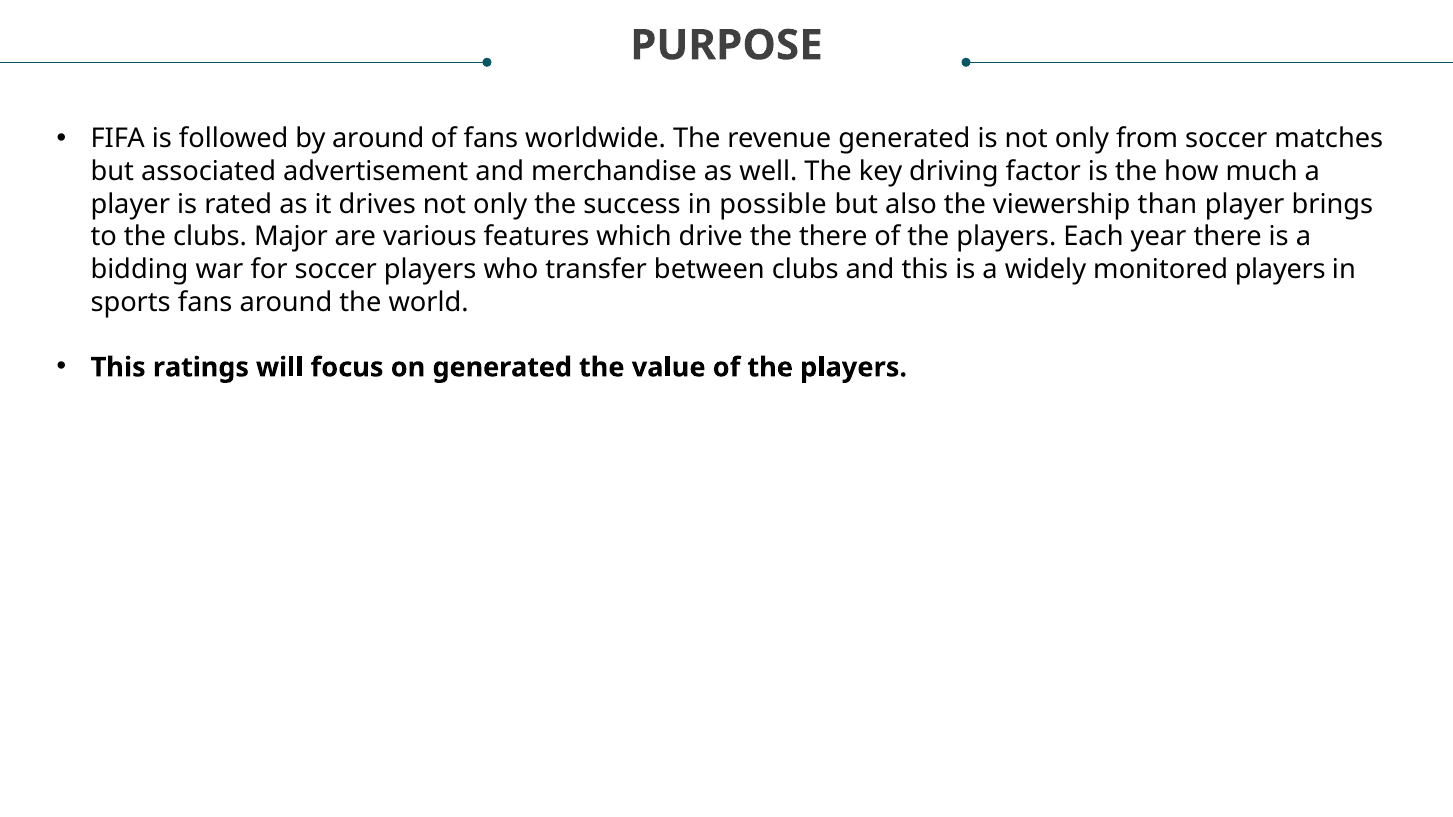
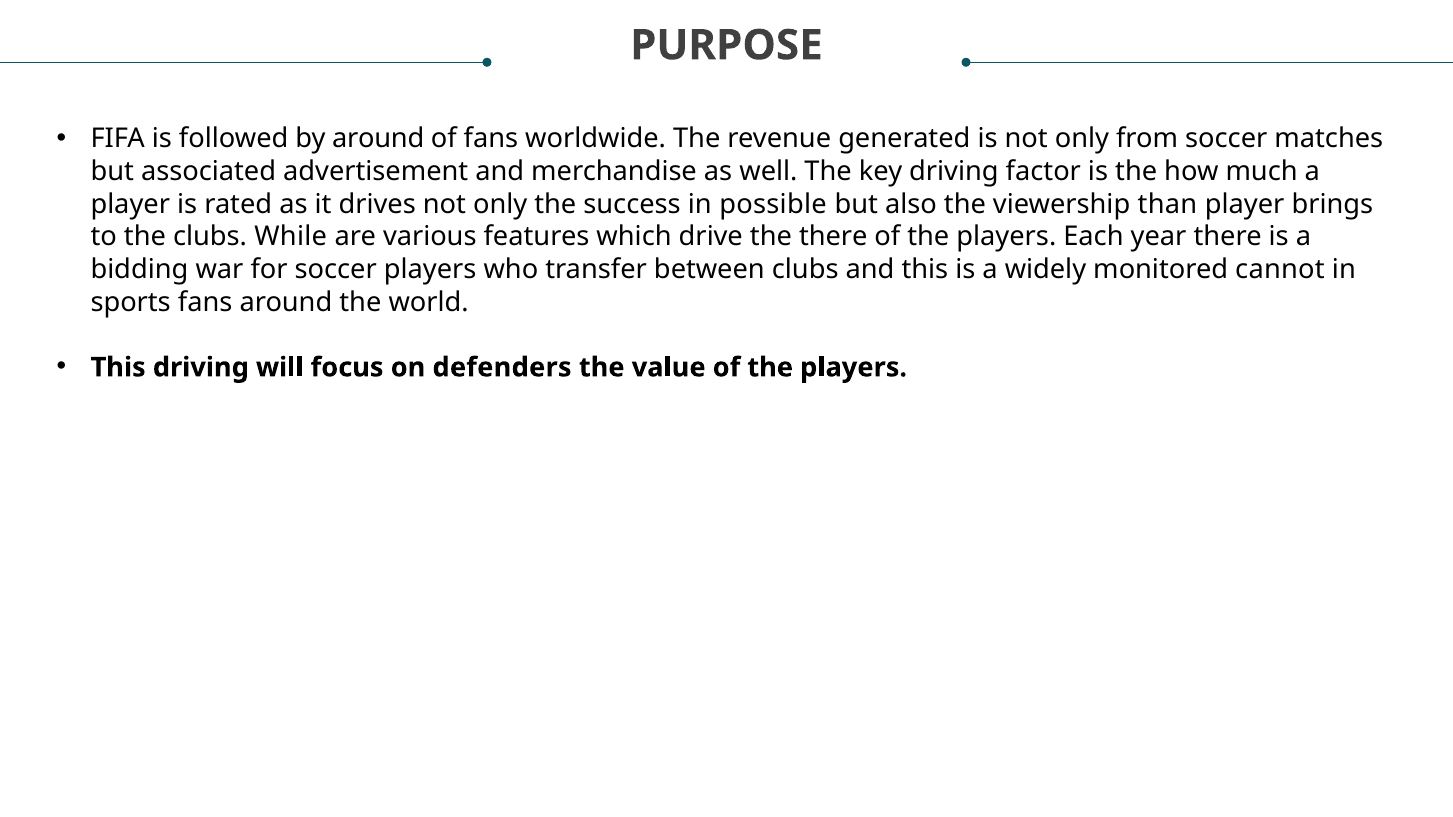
Major: Major -> While
monitored players: players -> cannot
This ratings: ratings -> driving
on generated: generated -> defenders
